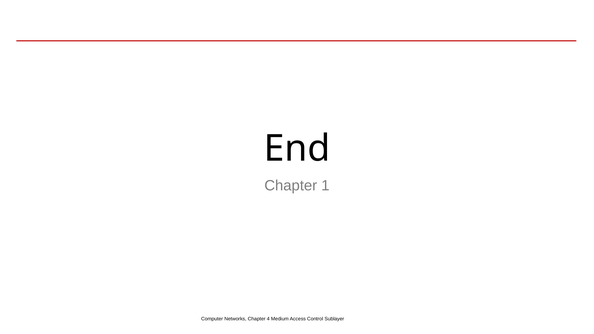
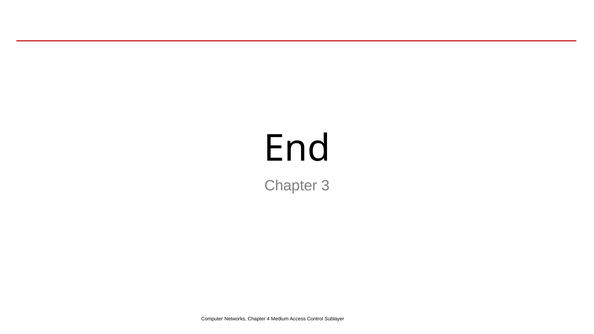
1: 1 -> 3
